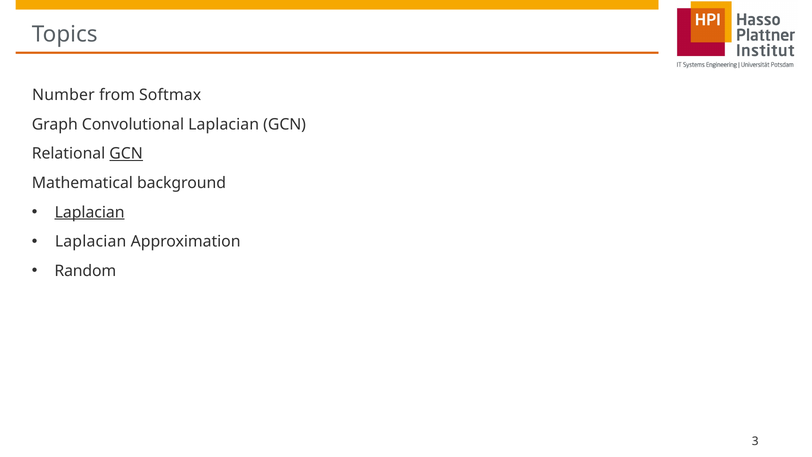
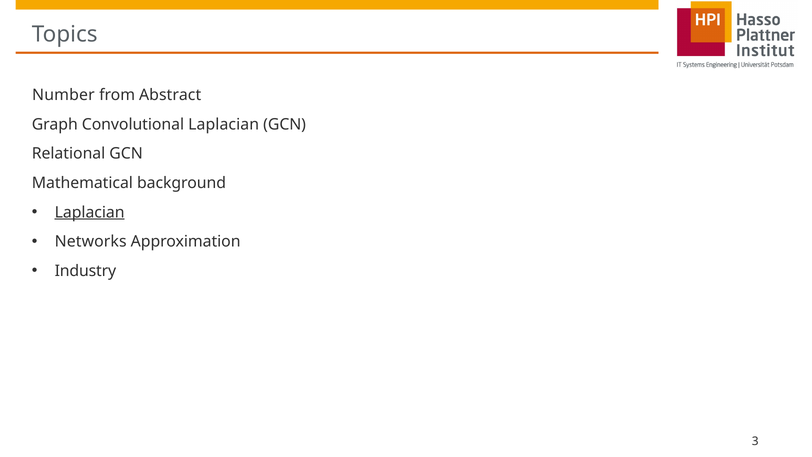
Softmax: Softmax -> Abstract
GCN at (126, 154) underline: present -> none
Laplacian at (91, 242): Laplacian -> Networks
Random: Random -> Industry
